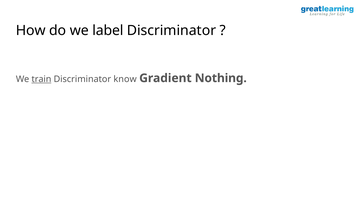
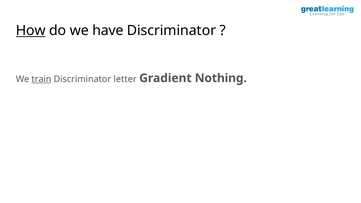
How underline: none -> present
label: label -> have
know: know -> letter
